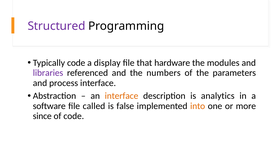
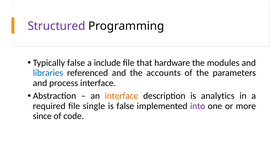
Typically code: code -> false
display: display -> include
libraries colour: purple -> blue
numbers: numbers -> accounts
software: software -> required
called: called -> single
into colour: orange -> purple
